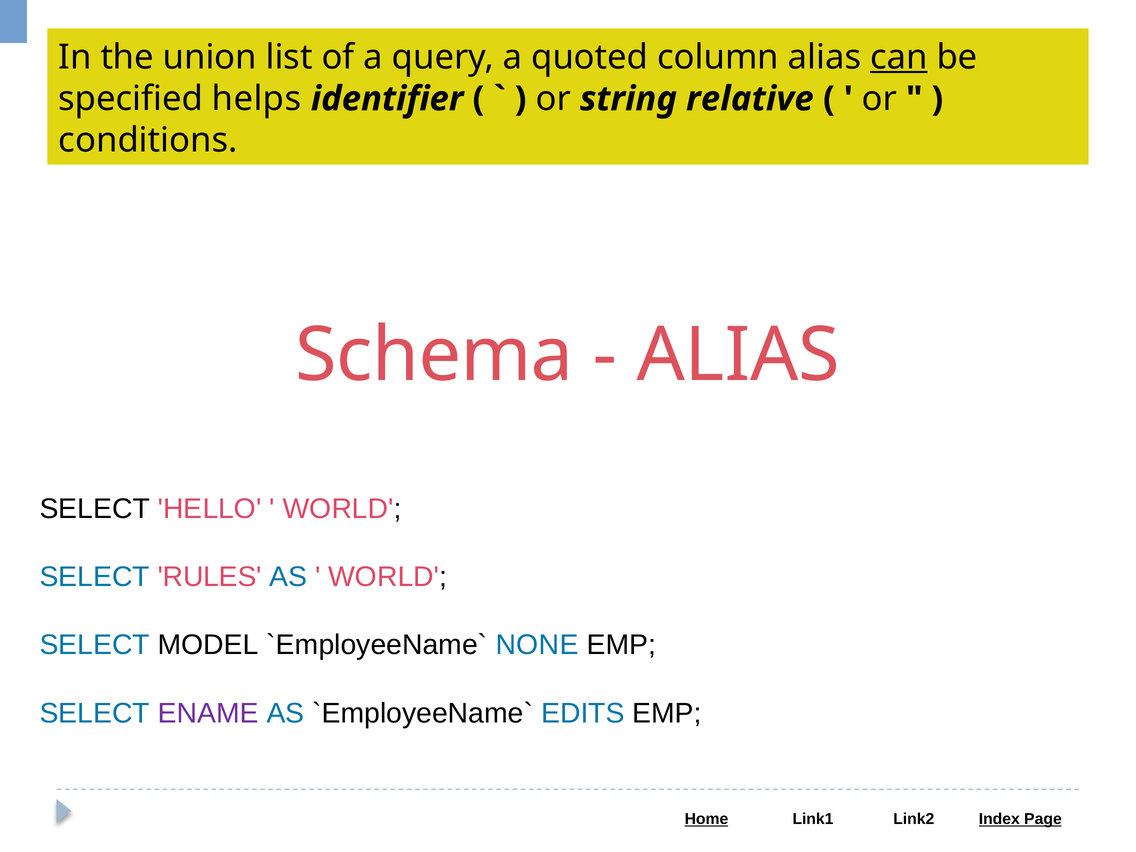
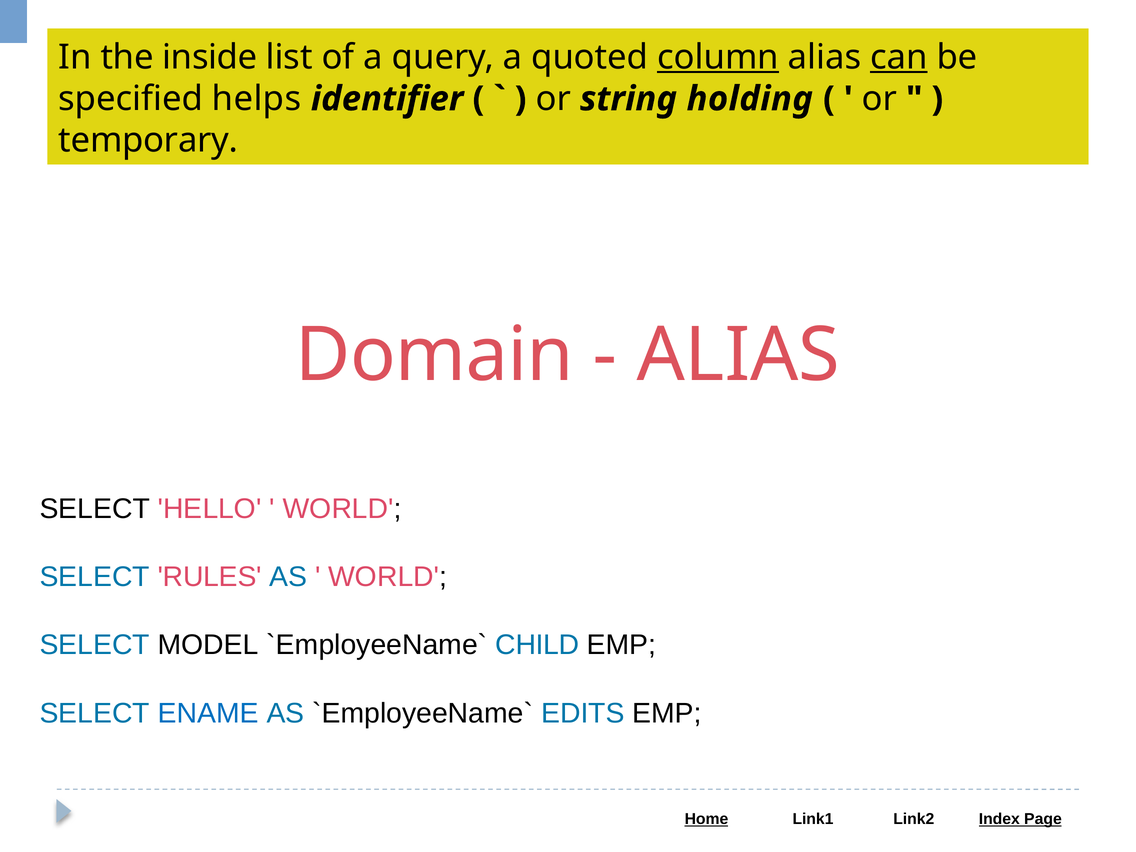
union: union -> inside
column underline: none -> present
relative: relative -> holding
conditions: conditions -> temporary
Schema: Schema -> Domain
NONE: NONE -> CHILD
ENAME colour: purple -> blue
